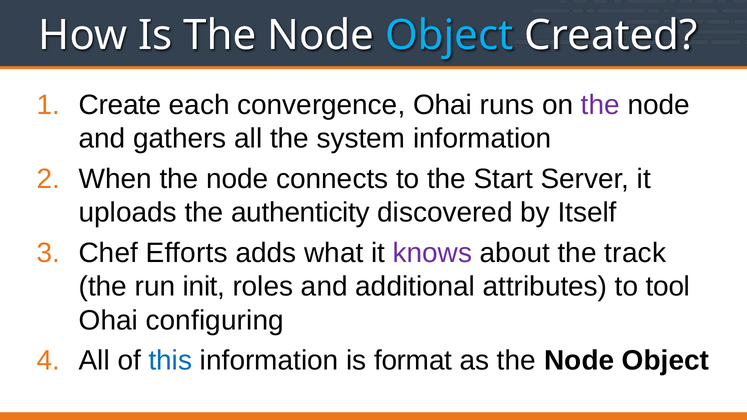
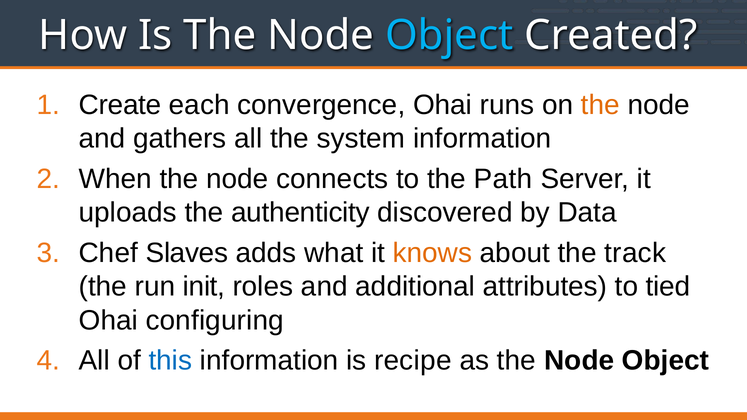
the at (600, 105) colour: purple -> orange
Start: Start -> Path
Itself: Itself -> Data
Efforts: Efforts -> Slaves
knows colour: purple -> orange
tool: tool -> tied
format: format -> recipe
